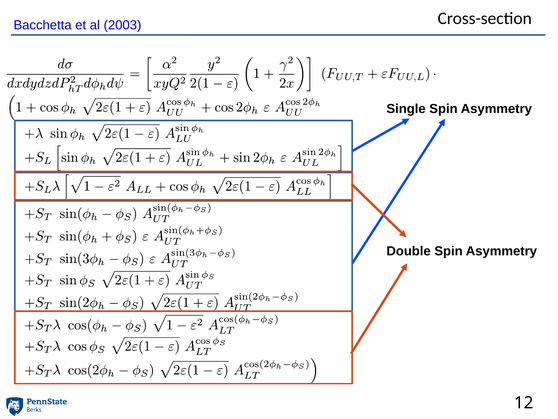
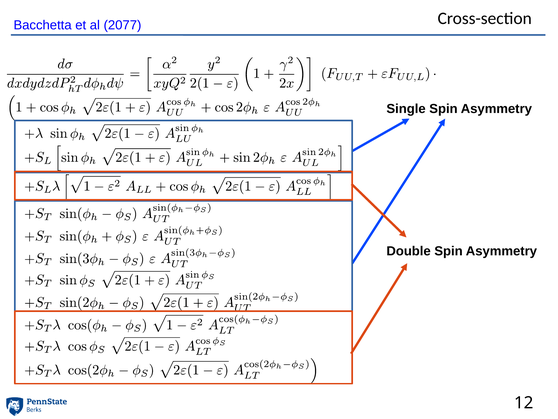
2003: 2003 -> 2077
